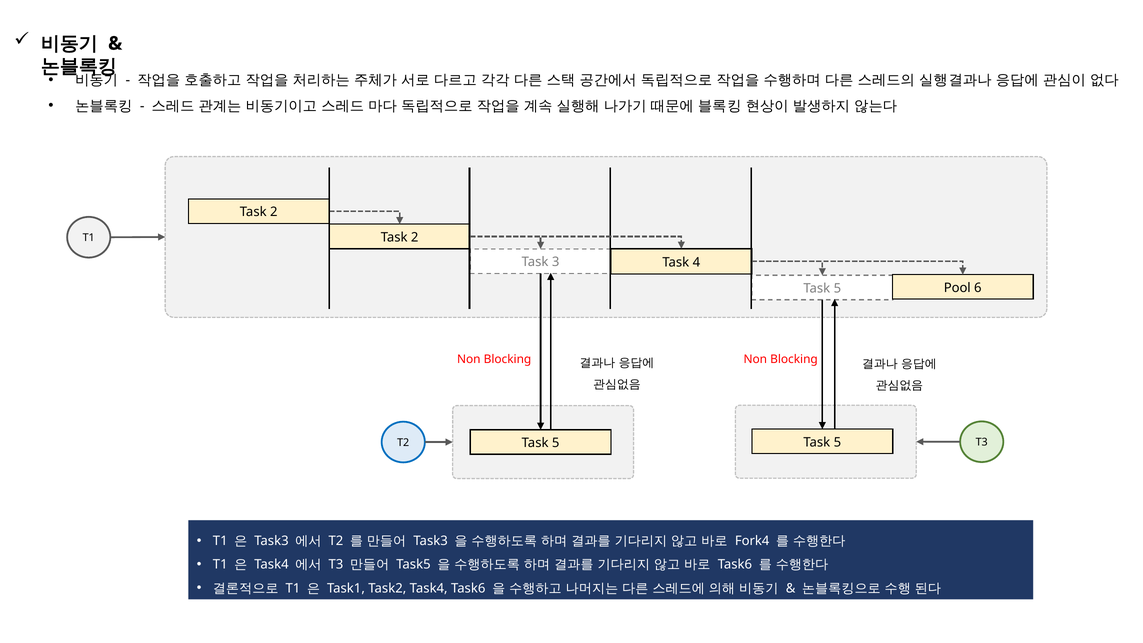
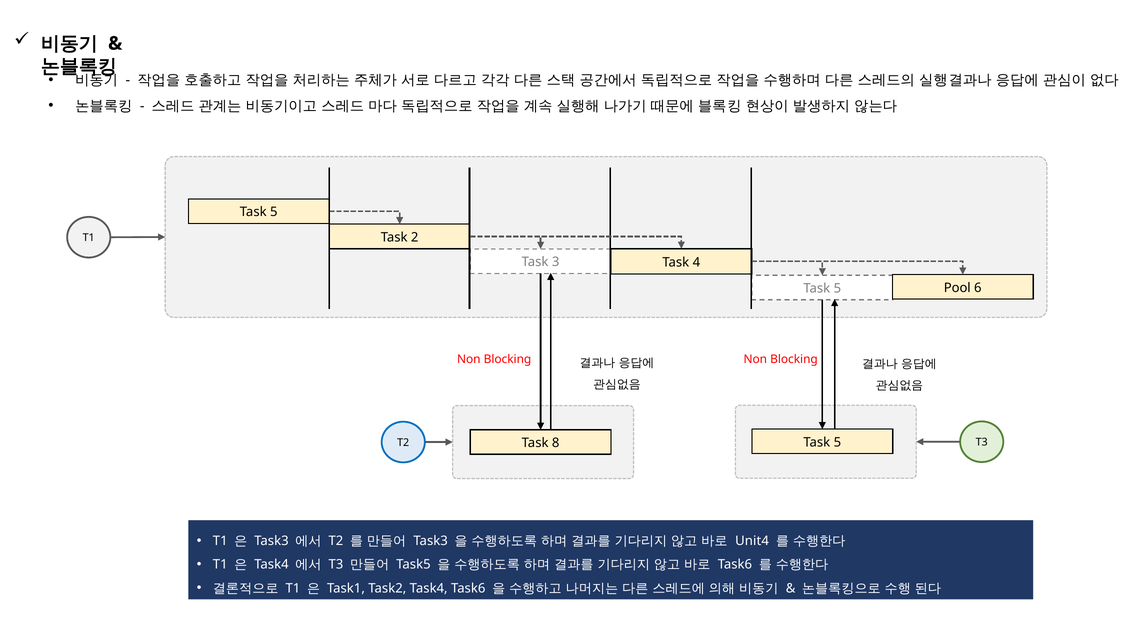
2 at (274, 212): 2 -> 5
5 at (556, 443): 5 -> 8
Fork4: Fork4 -> Unit4
